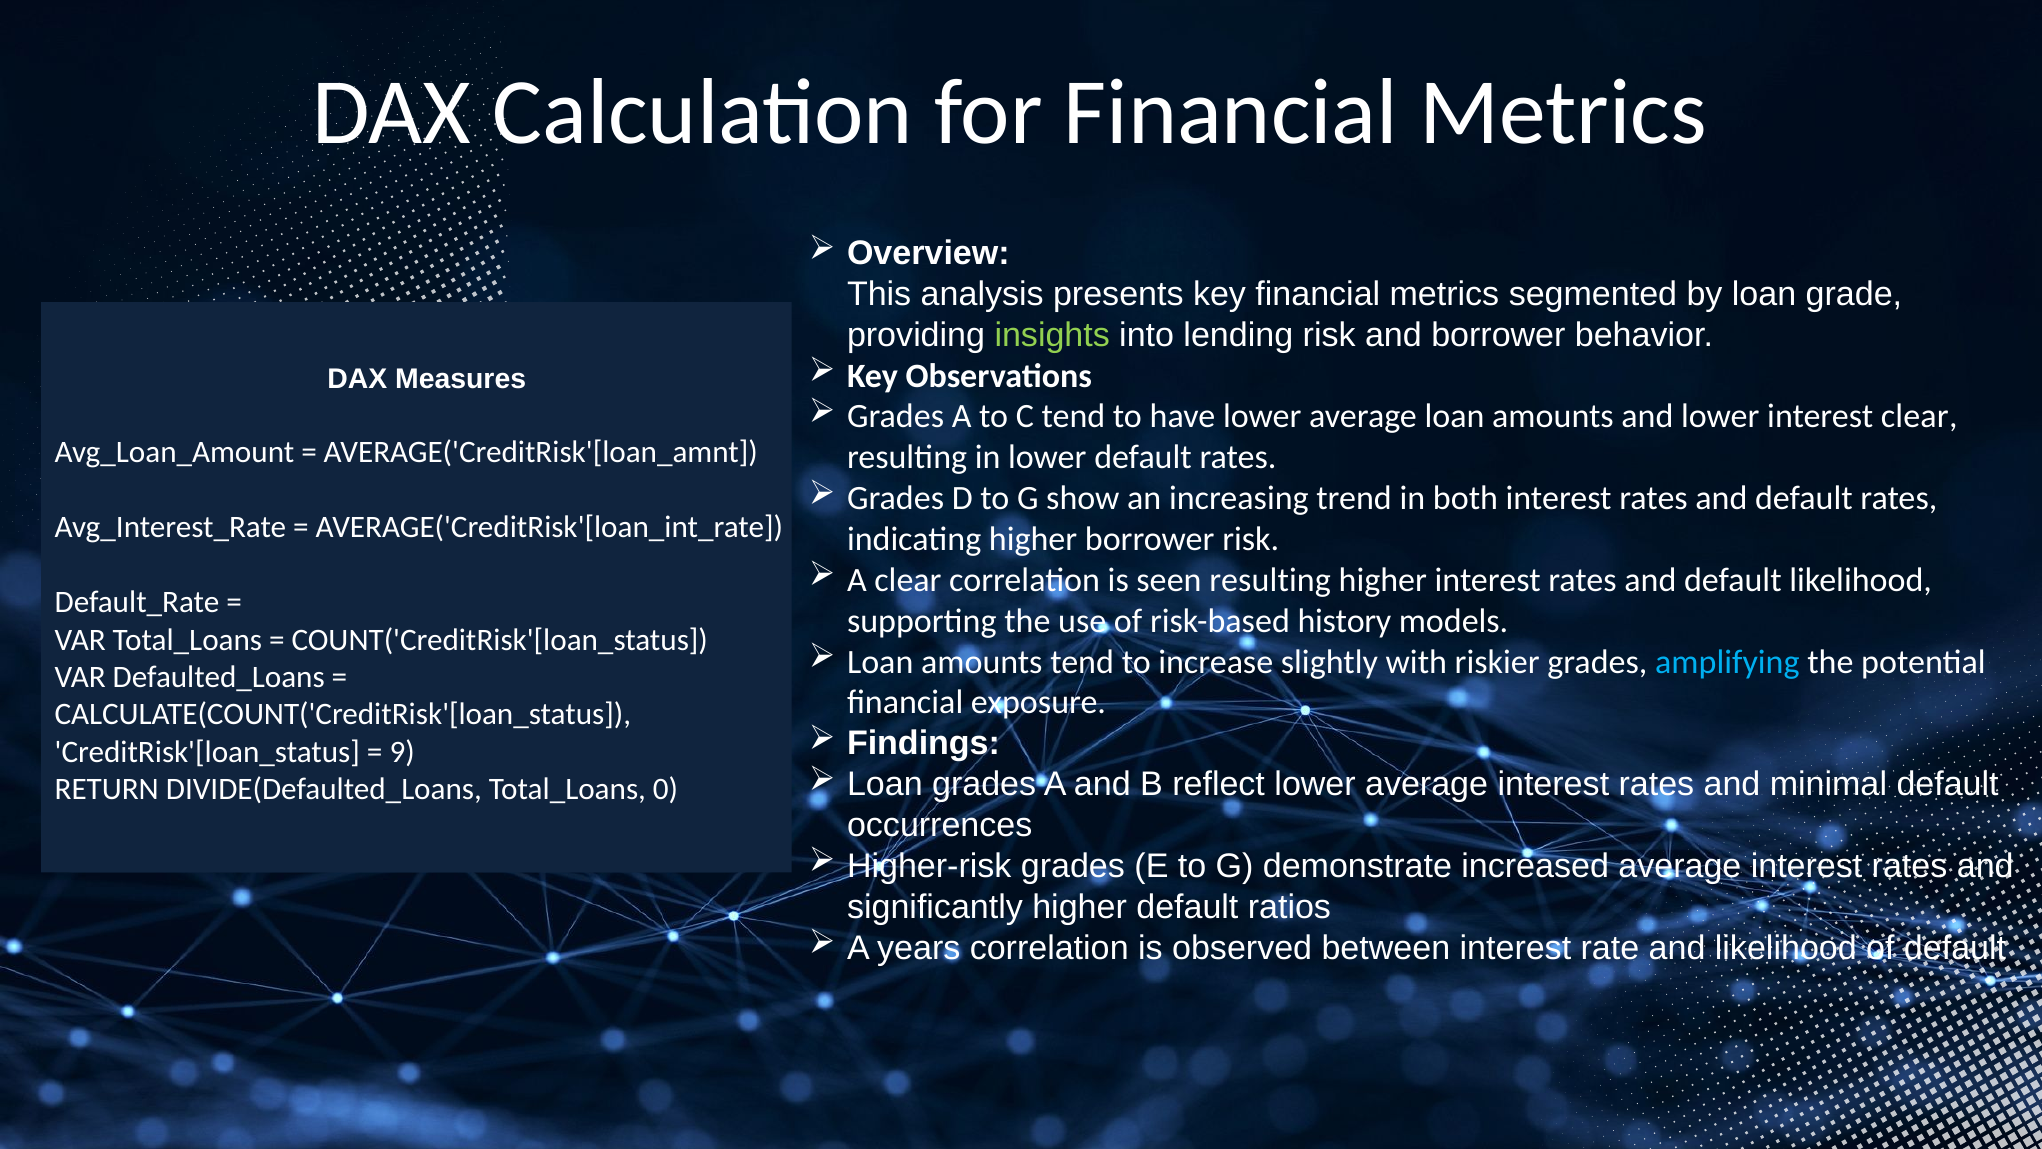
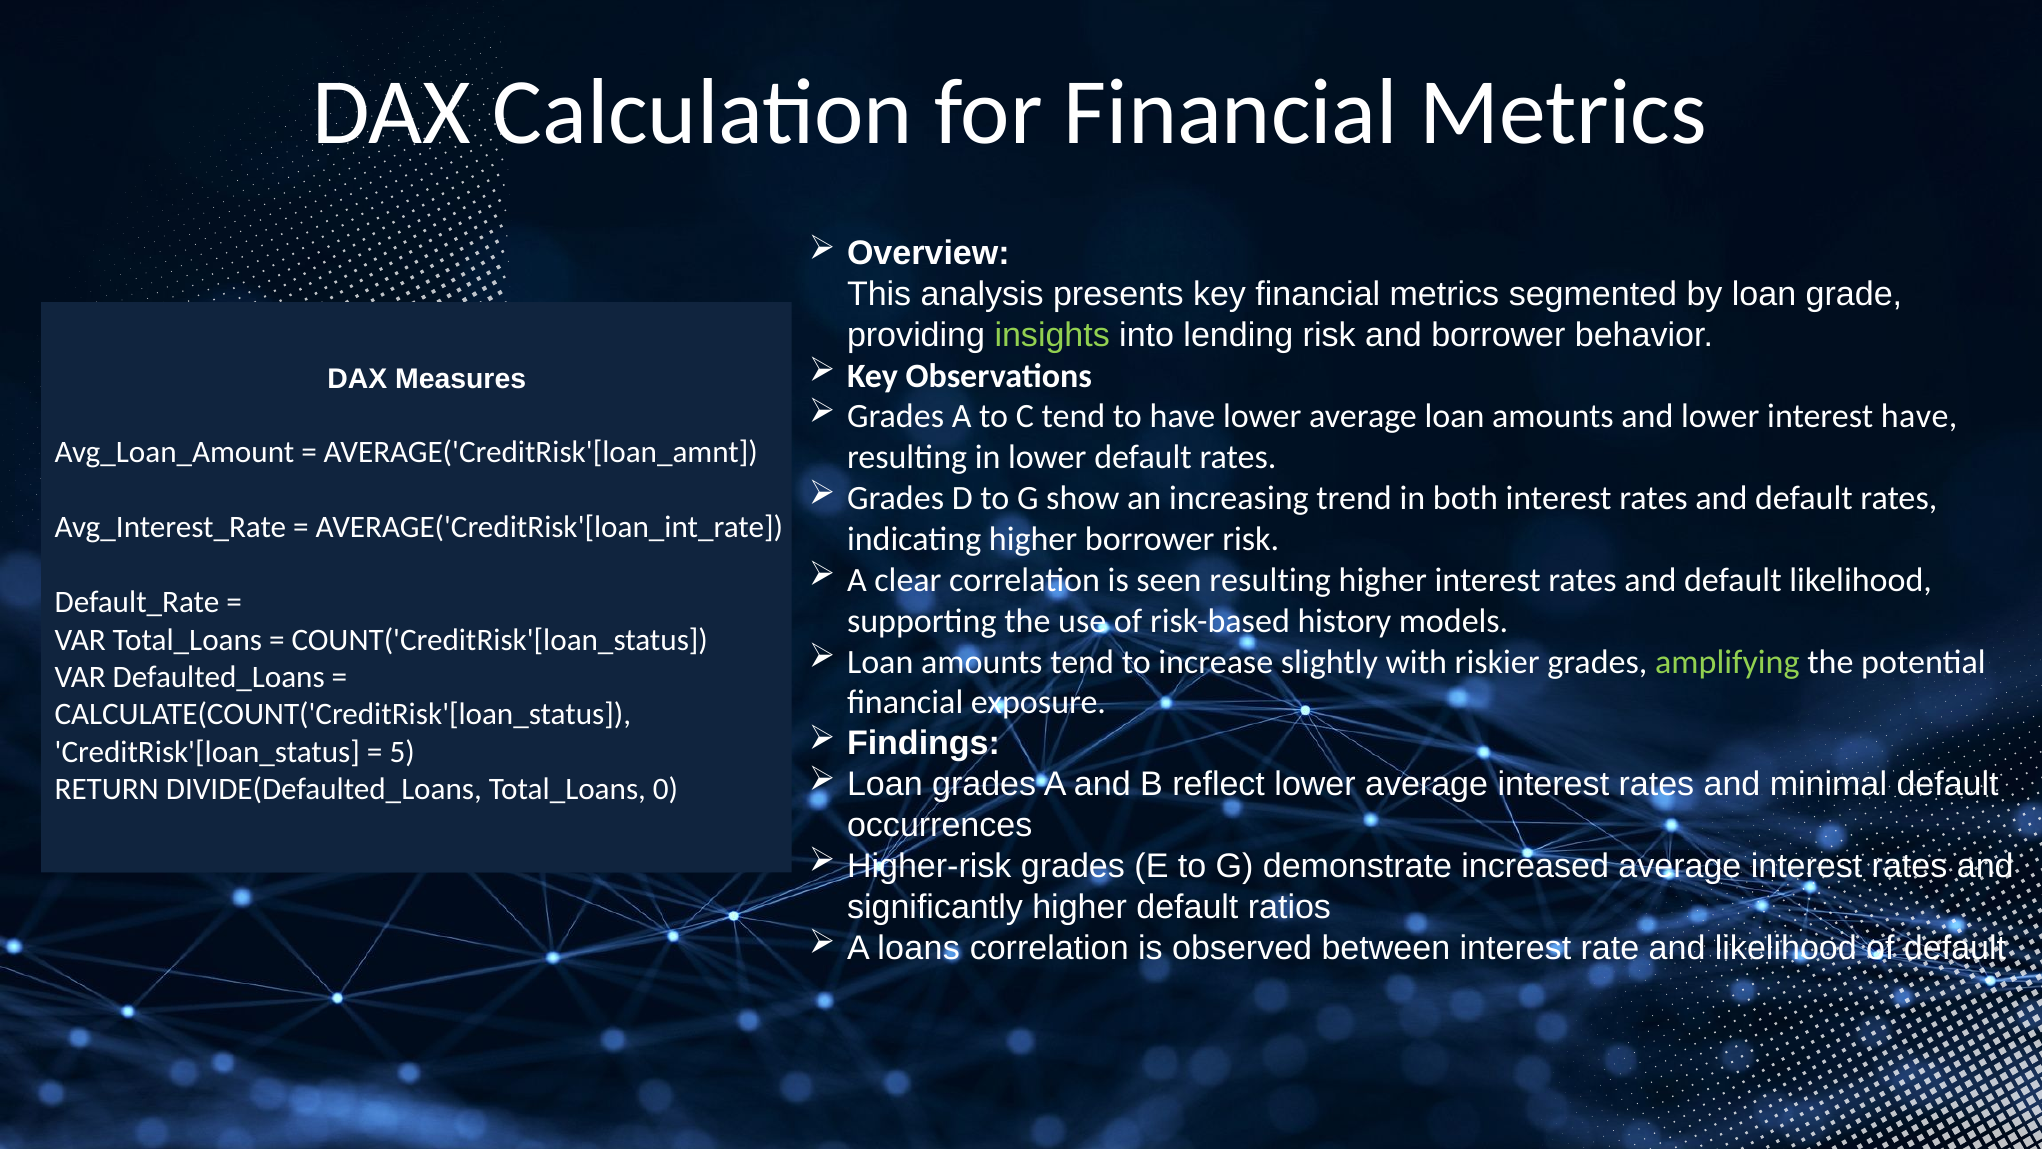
interest clear: clear -> have
amplifying colour: light blue -> light green
9: 9 -> 5
years: years -> loans
